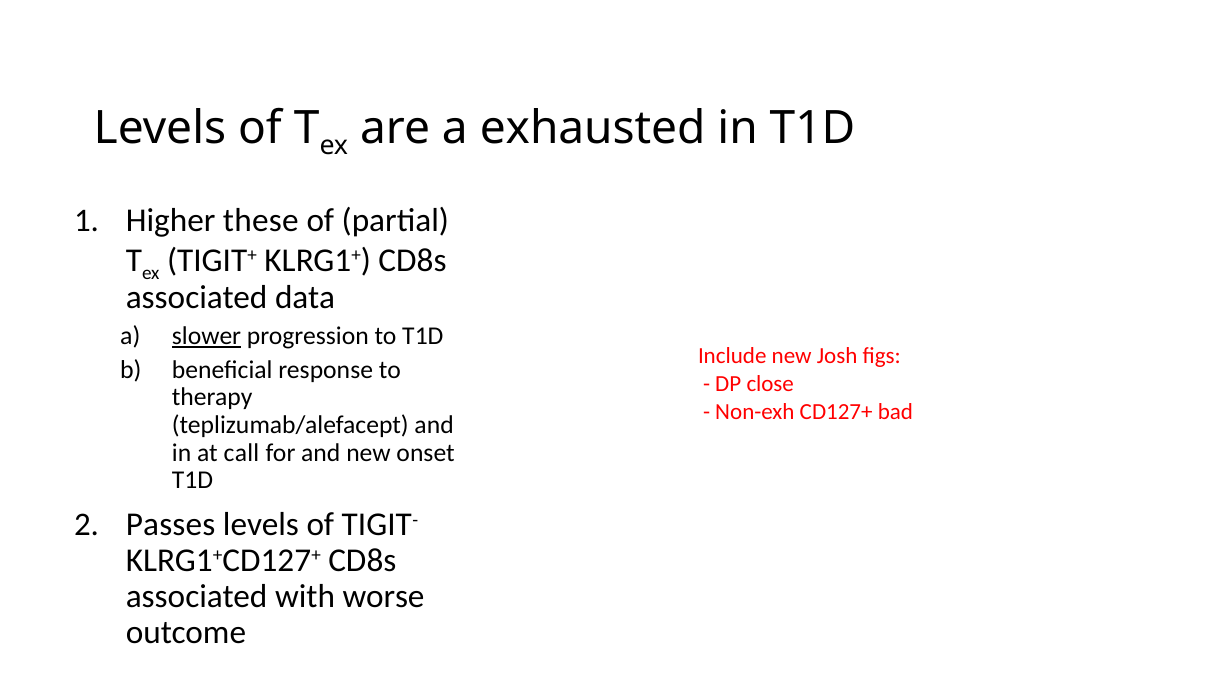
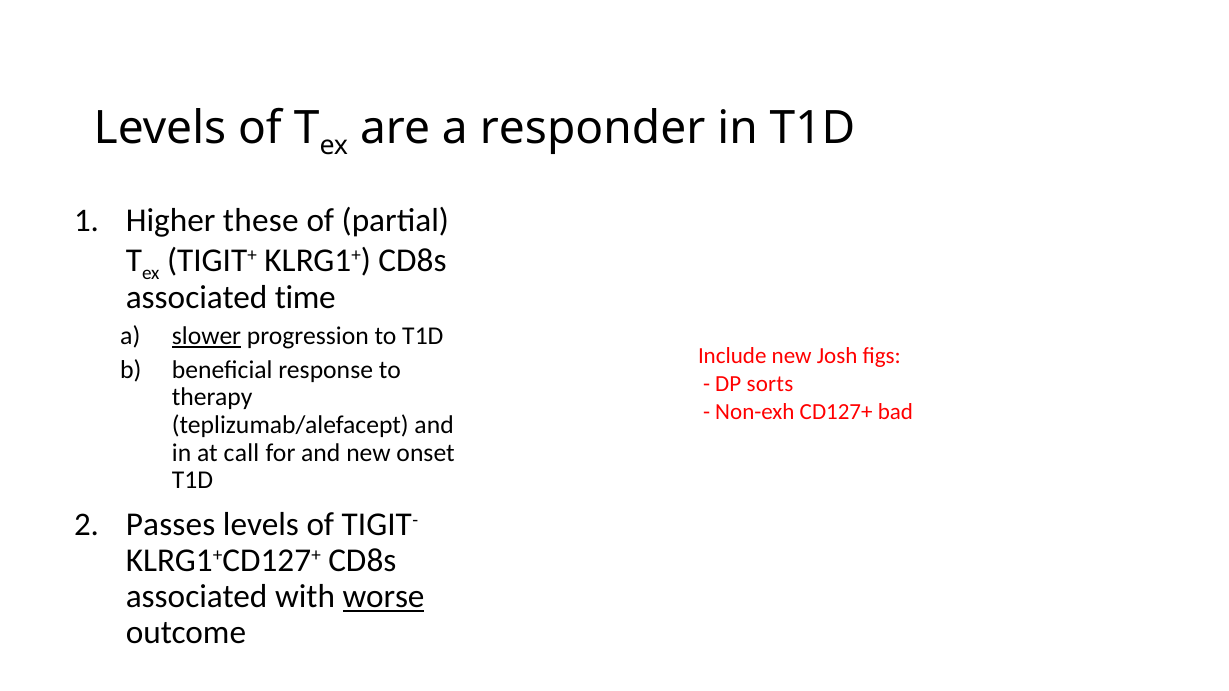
exhausted: exhausted -> responder
data: data -> time
close: close -> sorts
worse underline: none -> present
